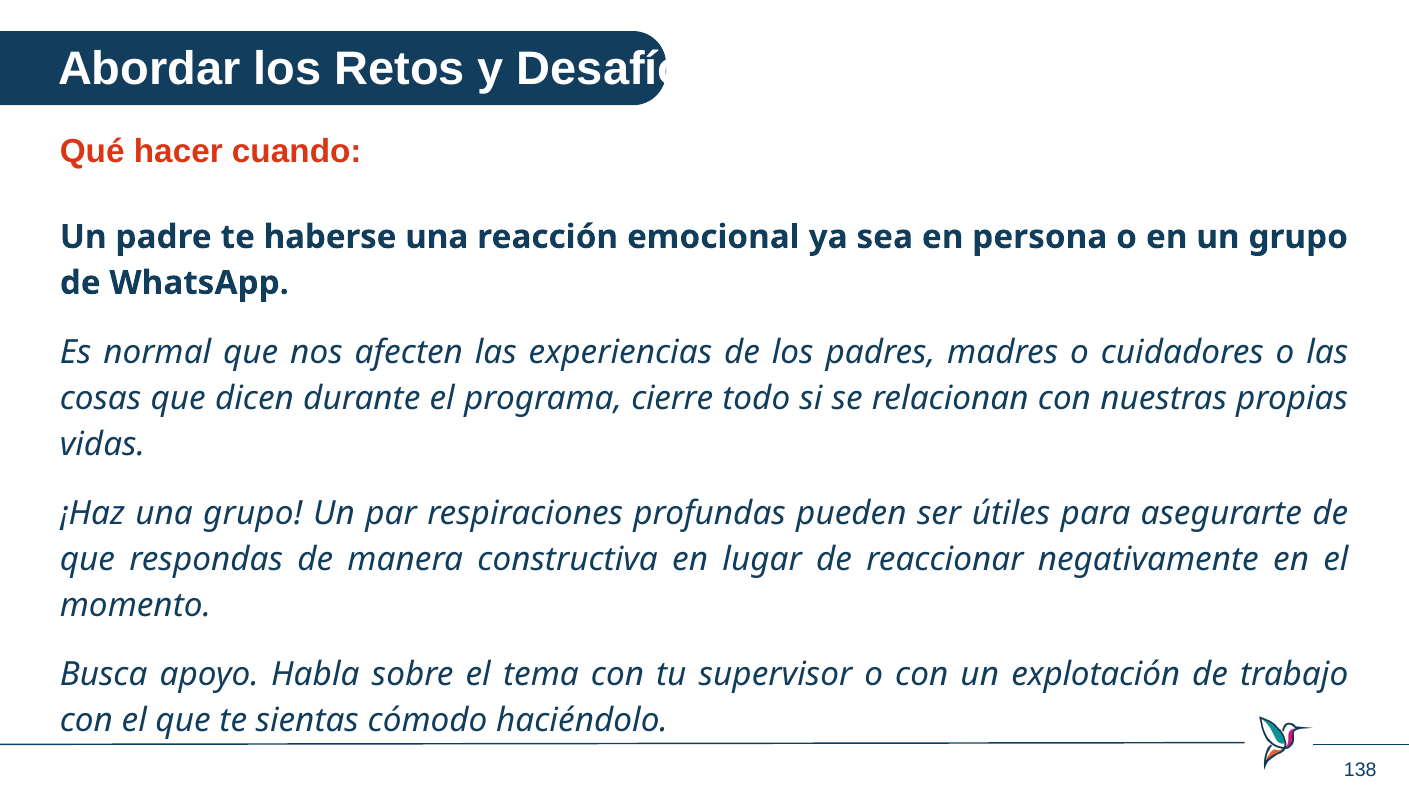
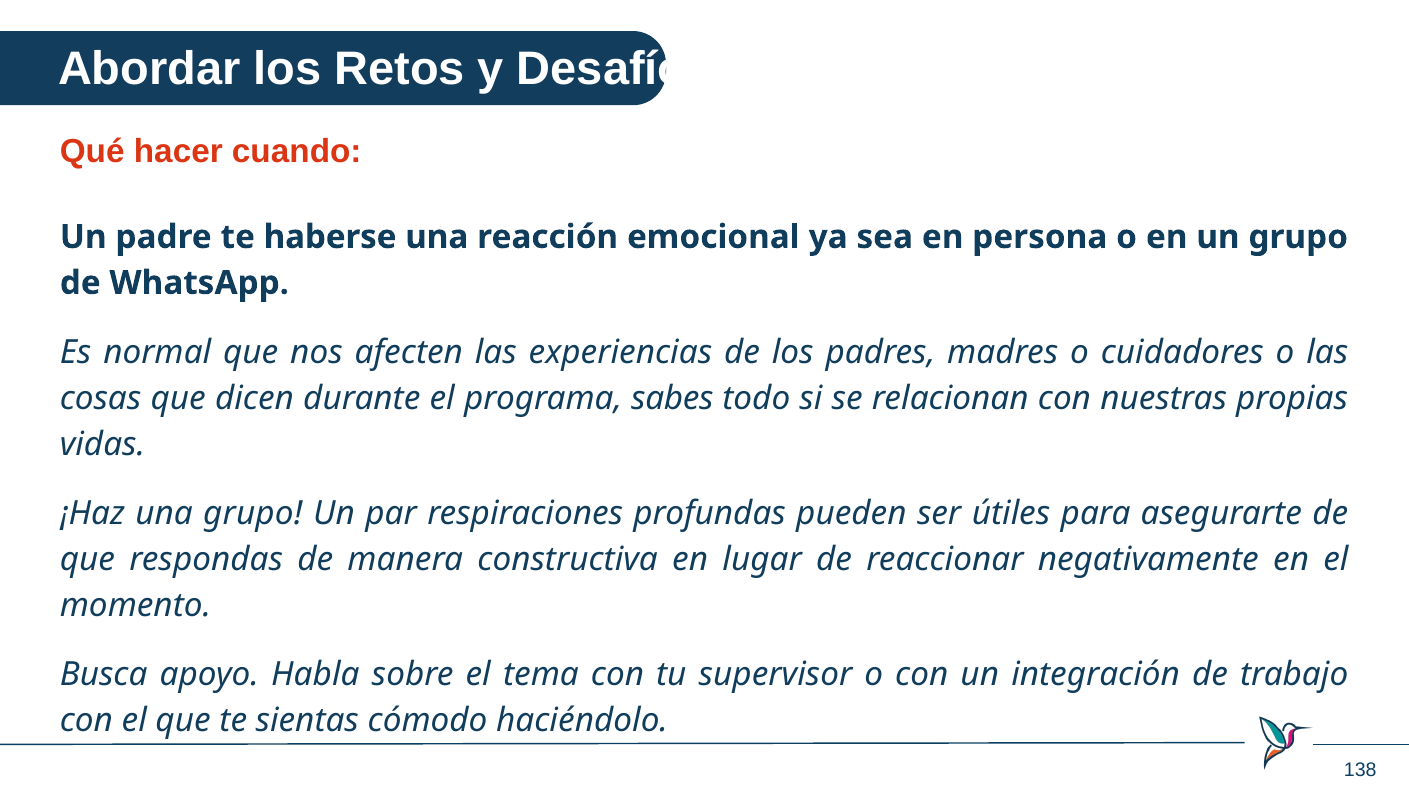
cierre: cierre -> sabes
explotación: explotación -> integración
